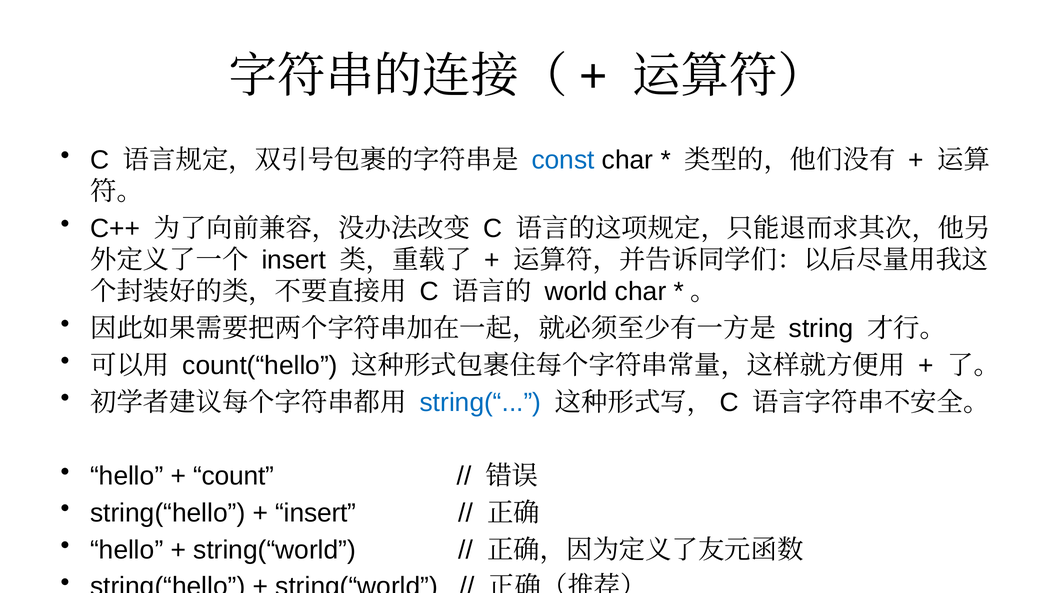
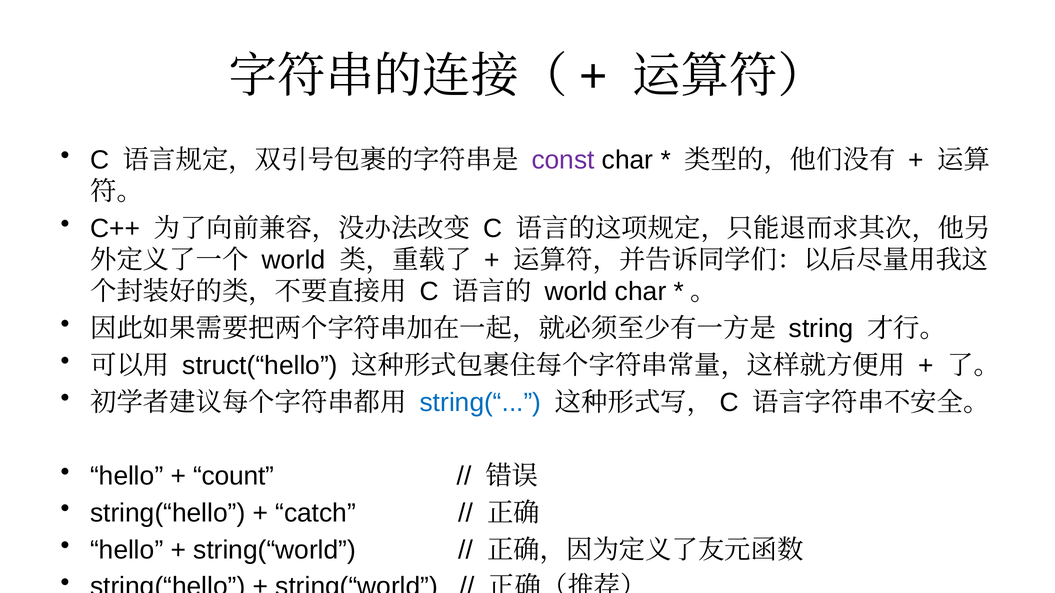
const colour: blue -> purple
insert at (294, 260): insert -> world
count(“hello: count(“hello -> struct(“hello
insert at (316, 513): insert -> catch
